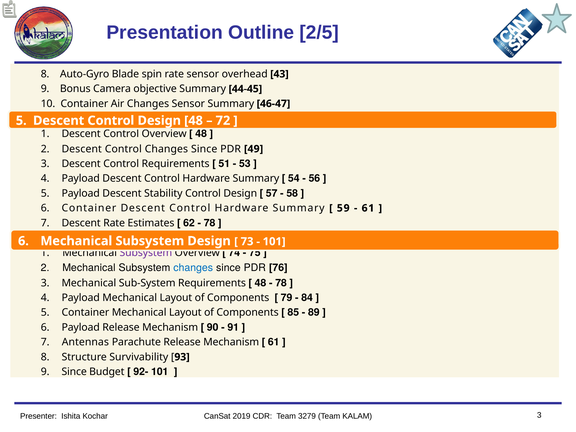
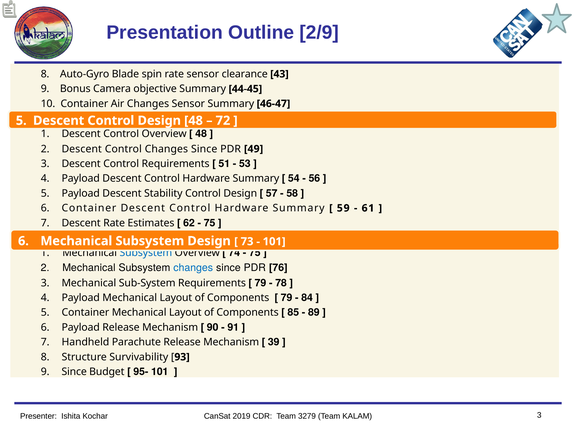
2/5: 2/5 -> 2/9
overhead: overhead -> clearance
78 at (210, 223): 78 -> 75
Subsystem at (146, 253) colour: purple -> blue
48 at (260, 283): 48 -> 79
Antennas: Antennas -> Handheld
61 at (274, 342): 61 -> 39
92-: 92- -> 95-
